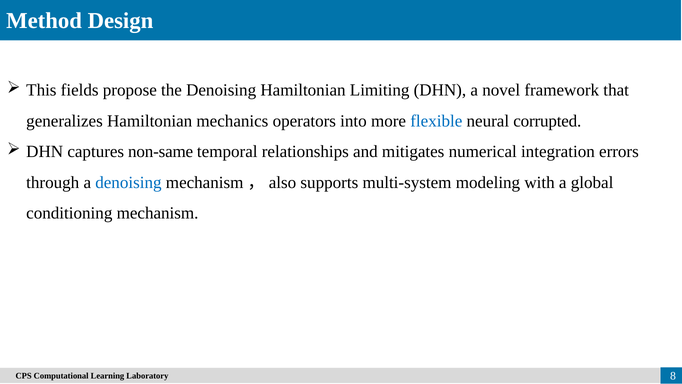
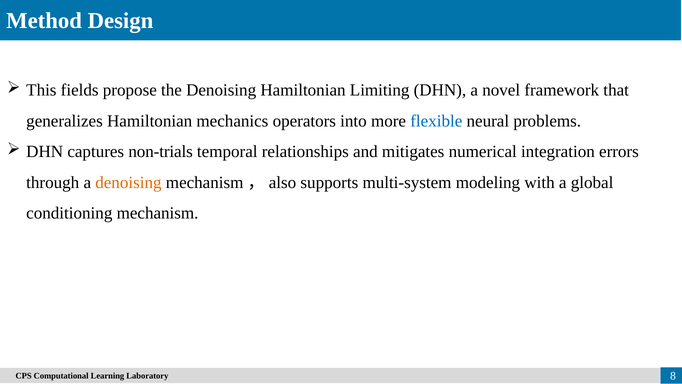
corrupted: corrupted -> problems
non-same: non-same -> non-trials
denoising at (128, 182) colour: blue -> orange
